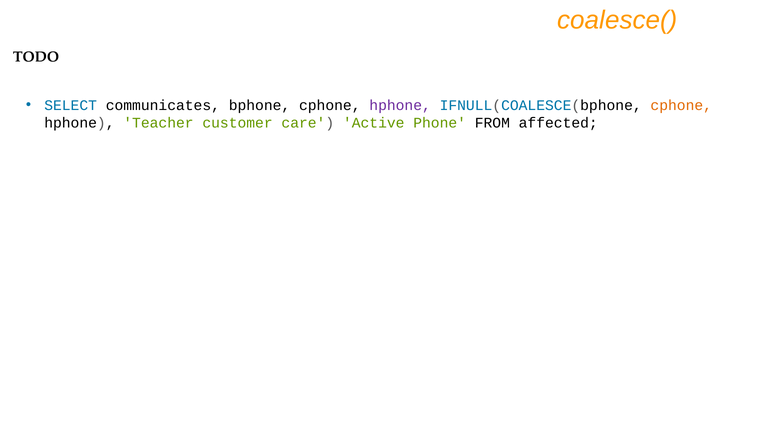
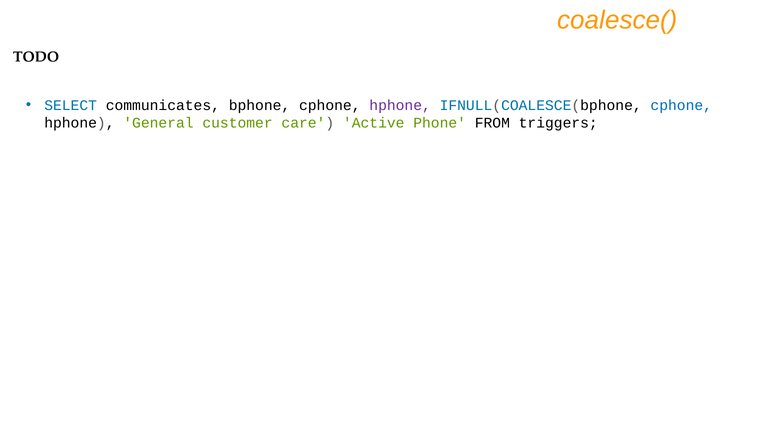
cphone at (681, 106) colour: orange -> blue
Teacher: Teacher -> General
affected: affected -> triggers
